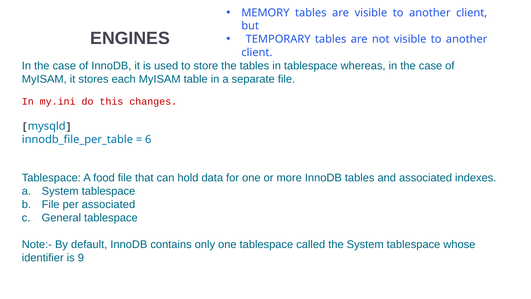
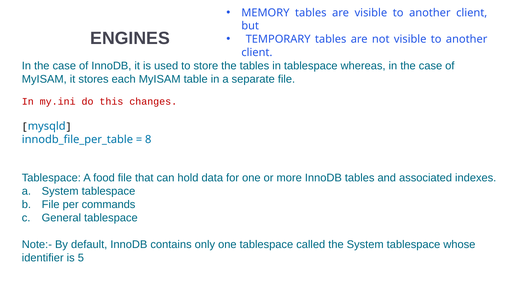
6: 6 -> 8
per associated: associated -> commands
9: 9 -> 5
